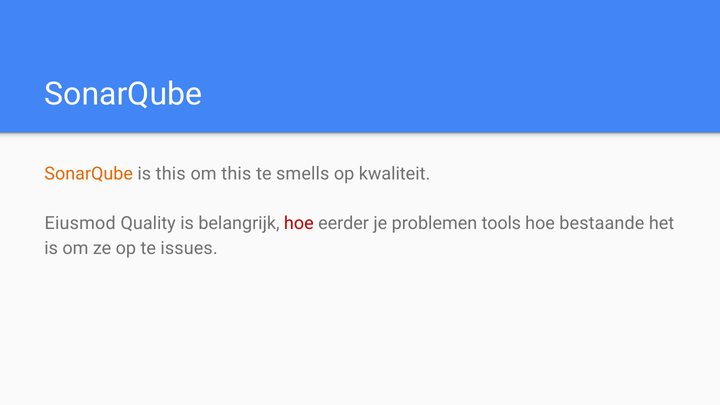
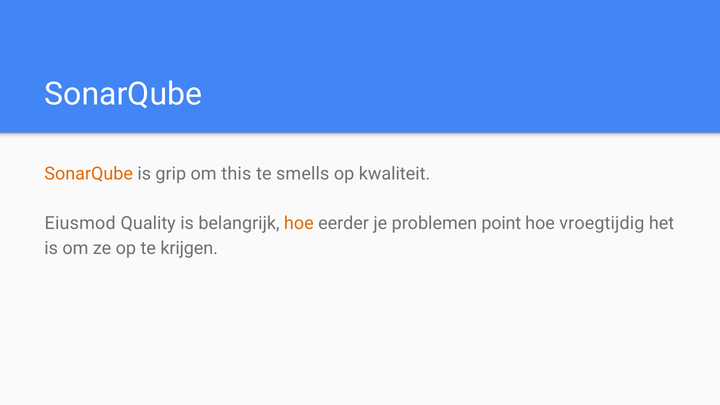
is this: this -> grip
hoe at (299, 223) colour: red -> orange
tools: tools -> point
bestaande: bestaande -> vroegtijdig
issues: issues -> krijgen
